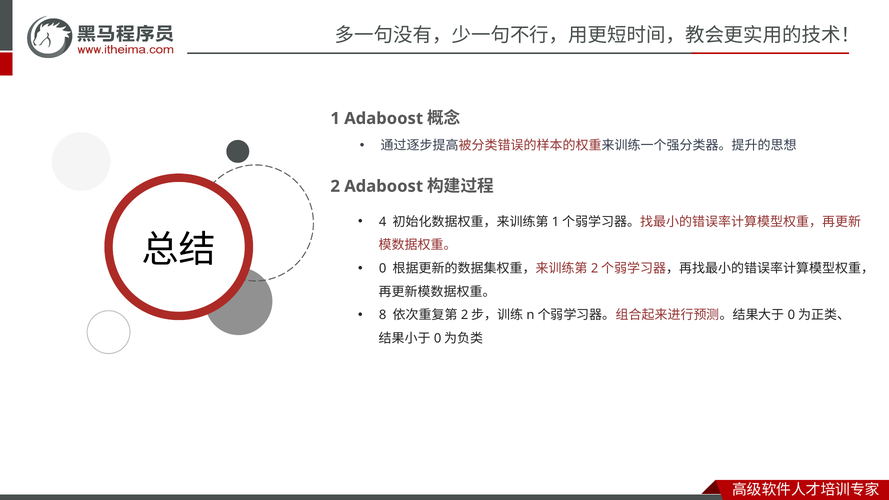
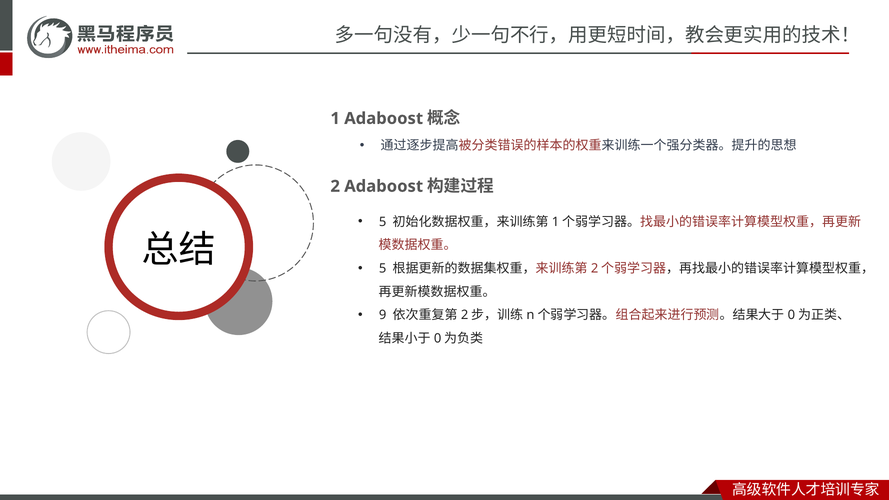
4 at (383, 222): 4 -> 5
0 at (383, 269): 0 -> 5
8: 8 -> 9
